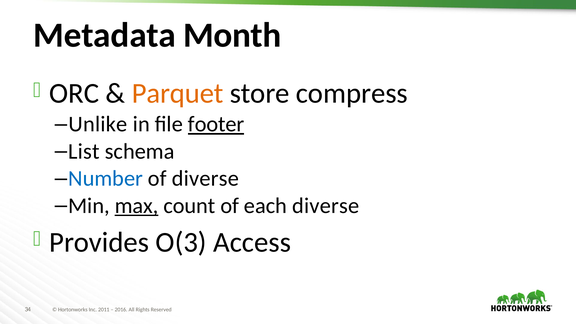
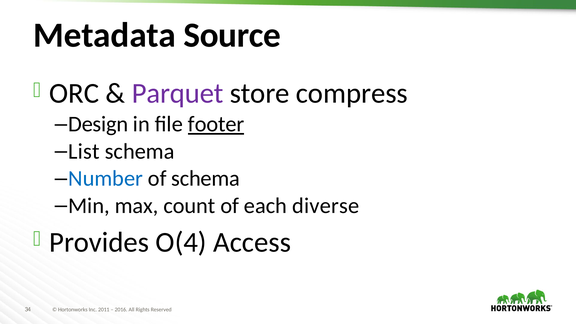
Month: Month -> Source
Parquet colour: orange -> purple
Unlike: Unlike -> Design
of diverse: diverse -> schema
max underline: present -> none
O(3: O(3 -> O(4
